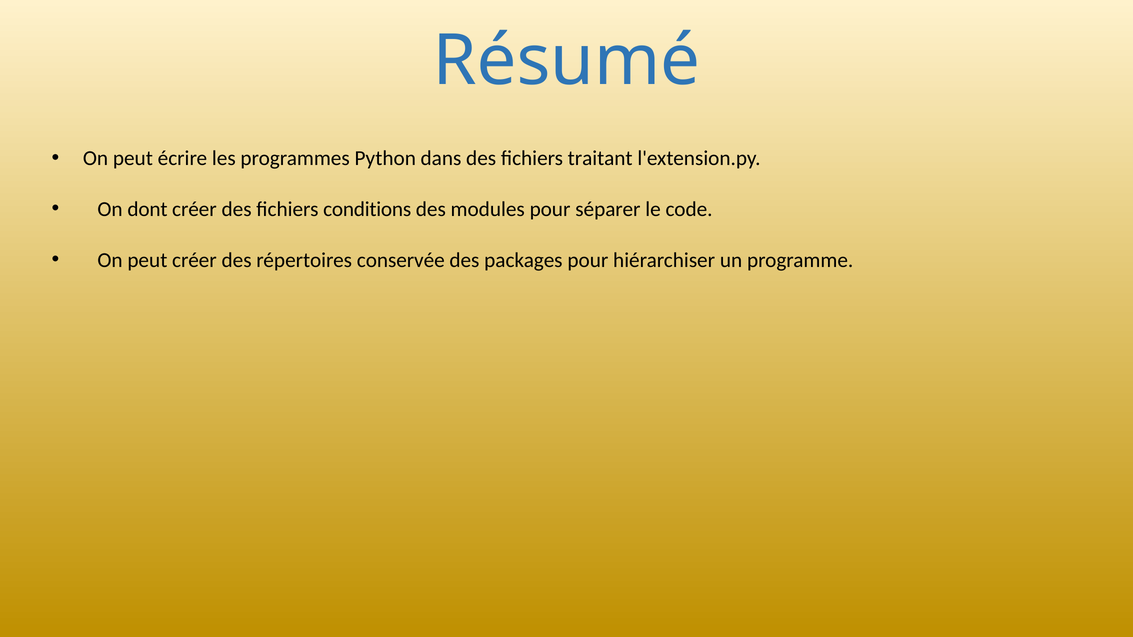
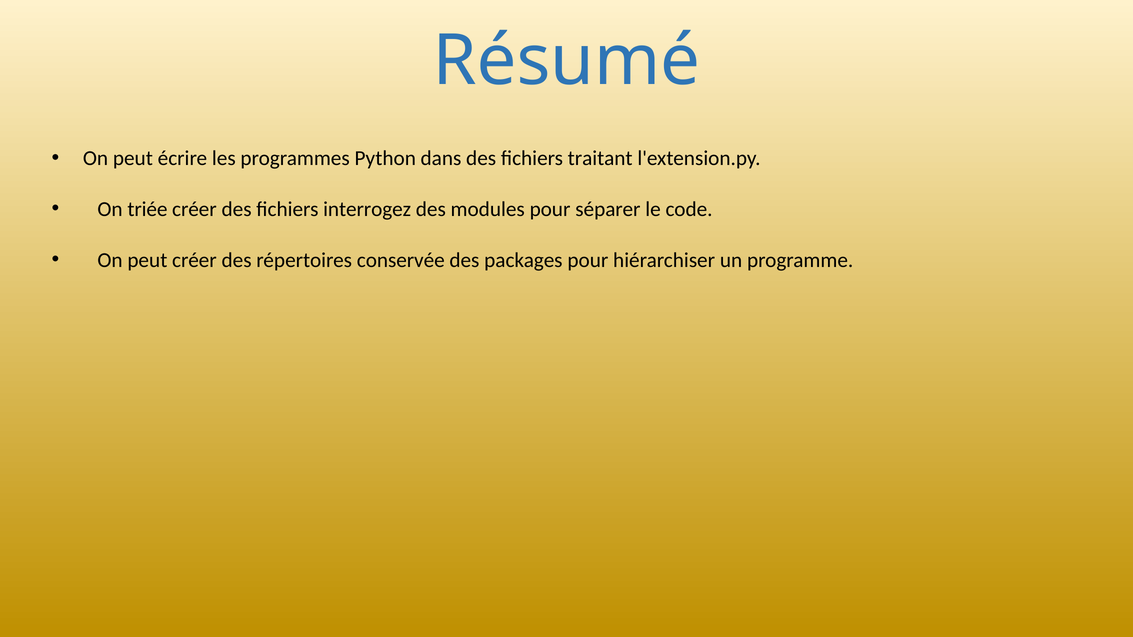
dont: dont -> triée
conditions: conditions -> interrogez
